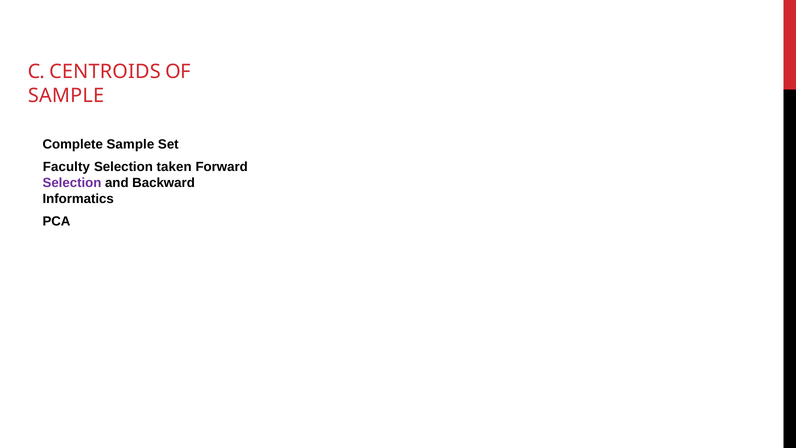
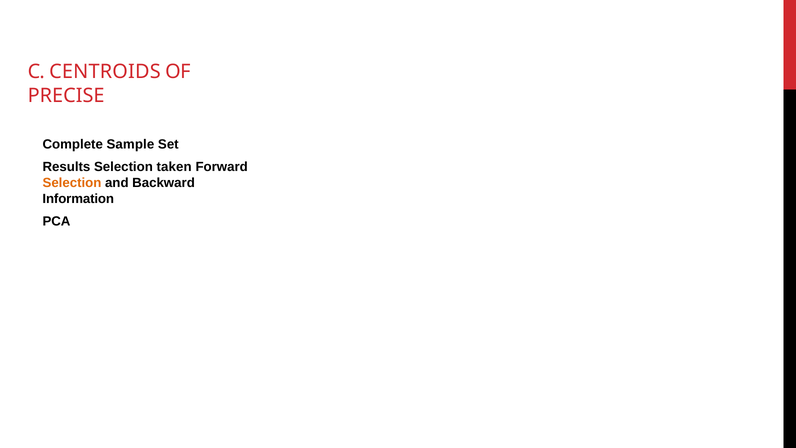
SAMPLE at (66, 96): SAMPLE -> PRECISE
Faculty: Faculty -> Results
Selection at (72, 183) colour: purple -> orange
Informatics: Informatics -> Information
